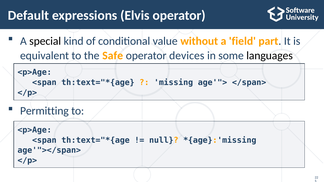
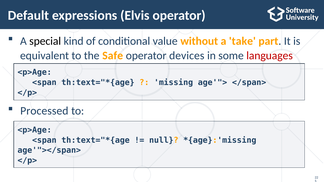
field: field -> take
languages colour: black -> red
Permitting: Permitting -> Processed
